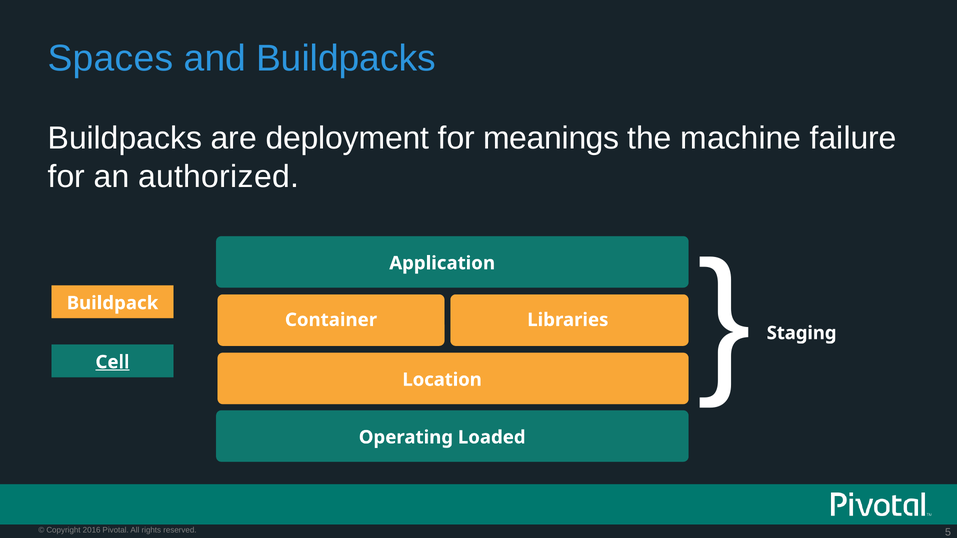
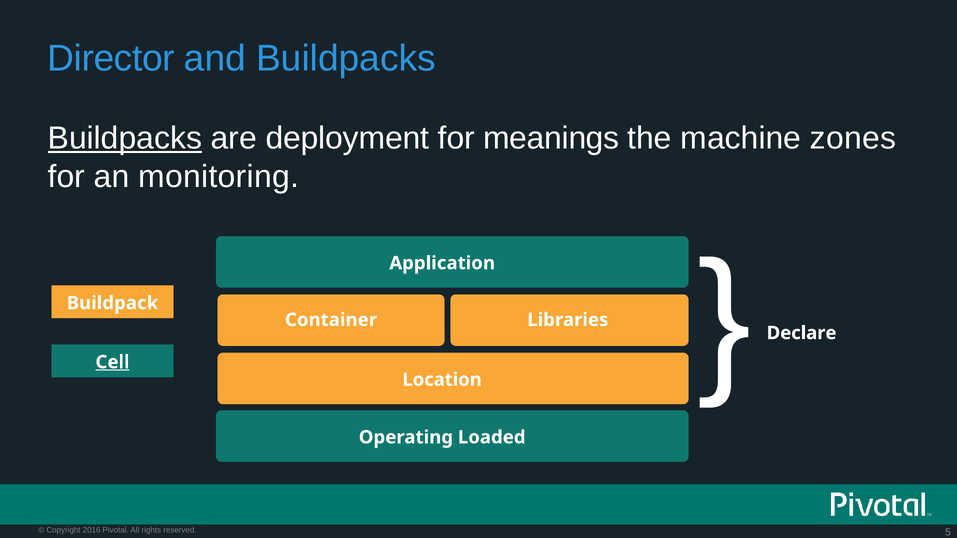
Spaces: Spaces -> Director
Buildpacks at (125, 139) underline: none -> present
failure: failure -> zones
authorized: authorized -> monitoring
Staging: Staging -> Declare
